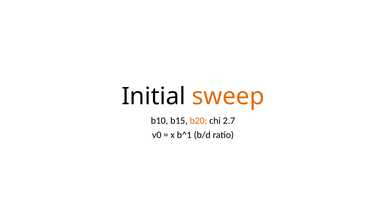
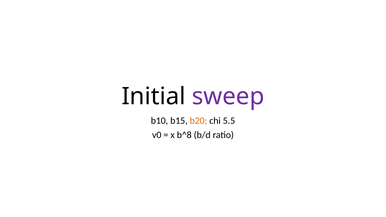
sweep colour: orange -> purple
2.7: 2.7 -> 5.5
b^1: b^1 -> b^8
